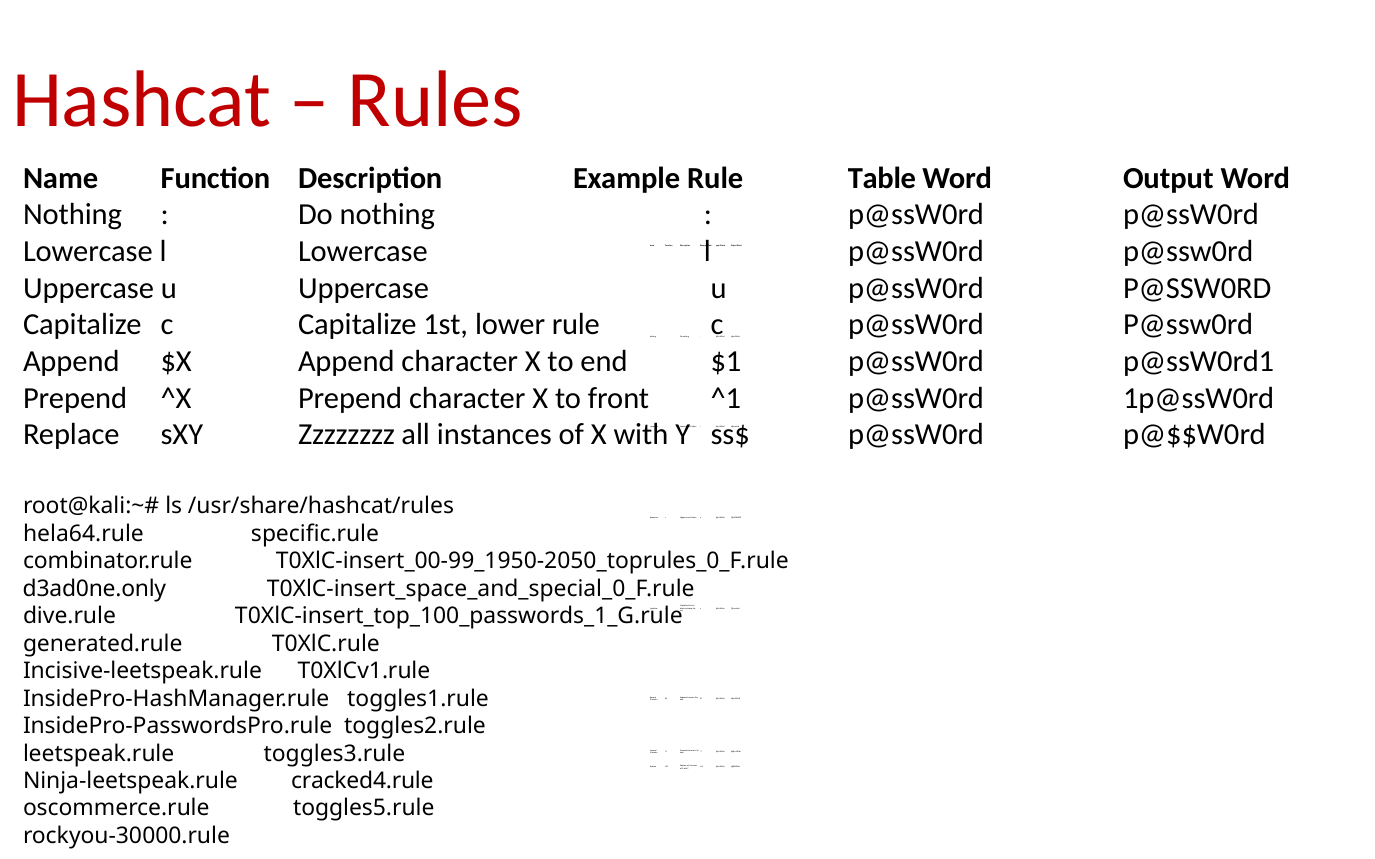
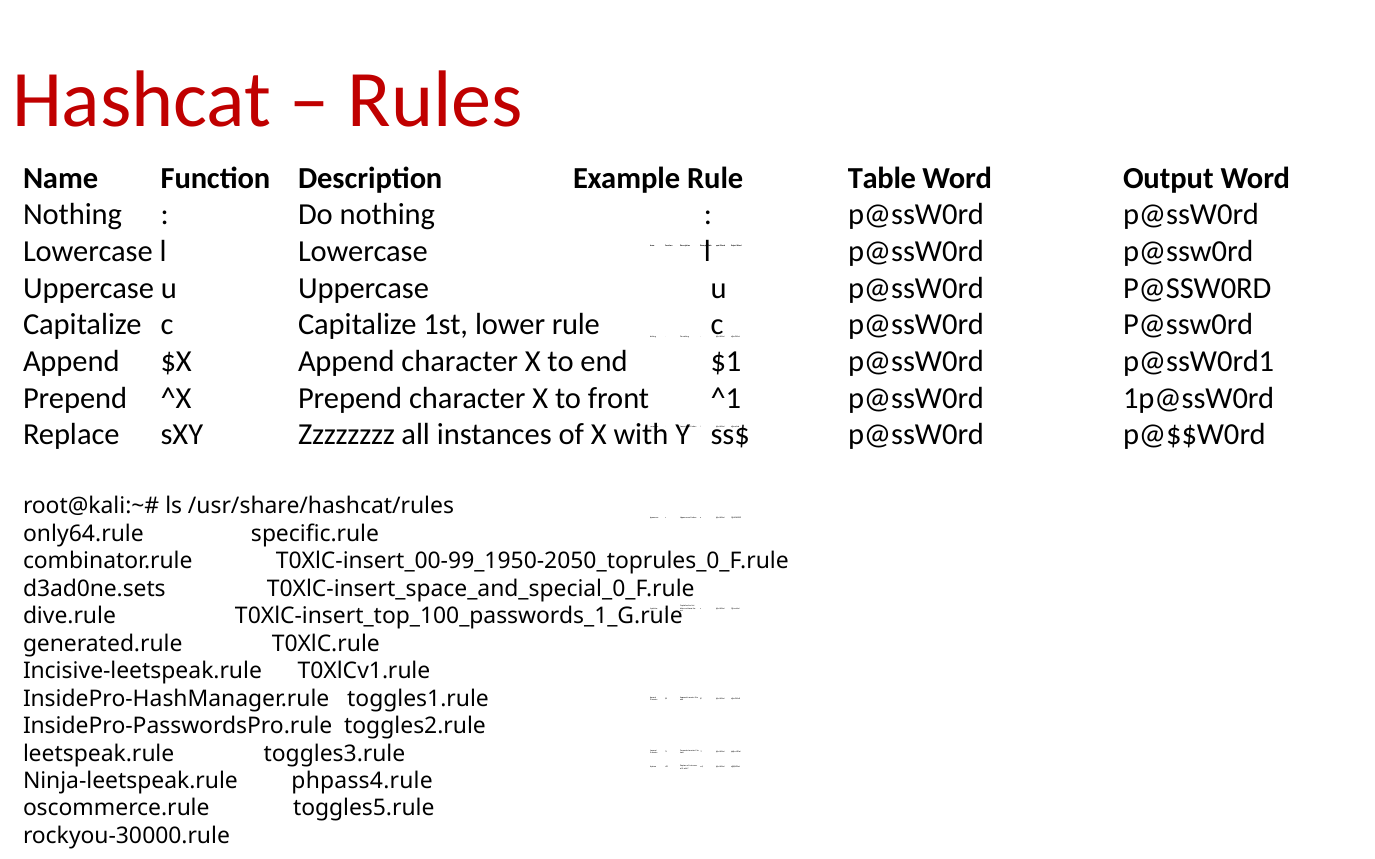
hela64.rule: hela64.rule -> only64.rule
d3ad0ne.only: d3ad0ne.only -> d3ad0ne.sets
cracked4.rule: cracked4.rule -> phpass4.rule
